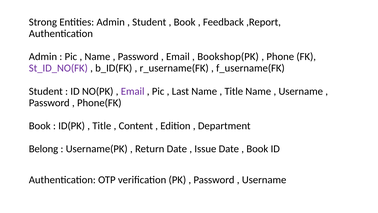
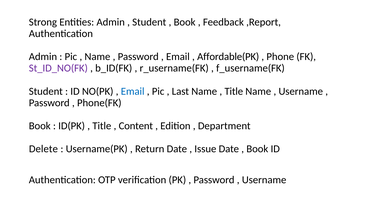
Bookshop(PK: Bookshop(PK -> Affordable(PK
Email at (133, 91) colour: purple -> blue
Belong: Belong -> Delete
